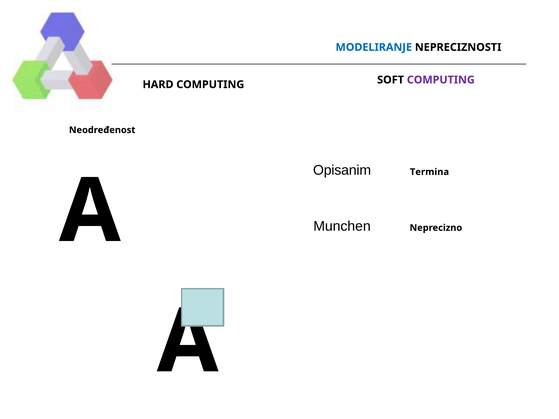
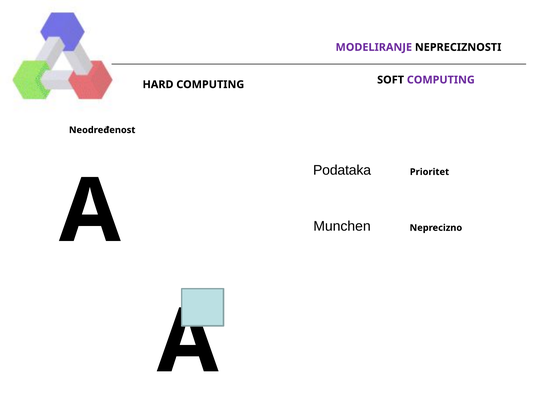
MODELIRANJE colour: blue -> purple
Opisanim: Opisanim -> Podataka
Termina: Termina -> Prioritet
